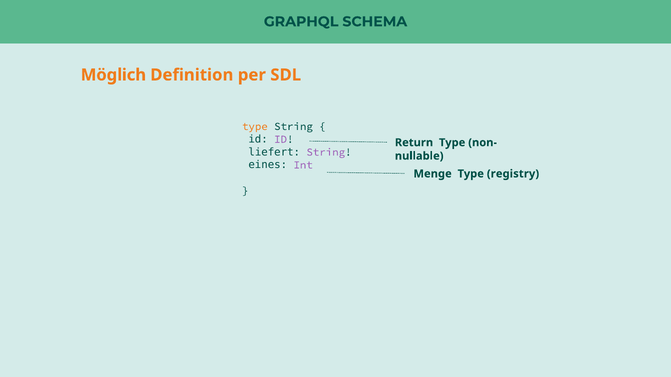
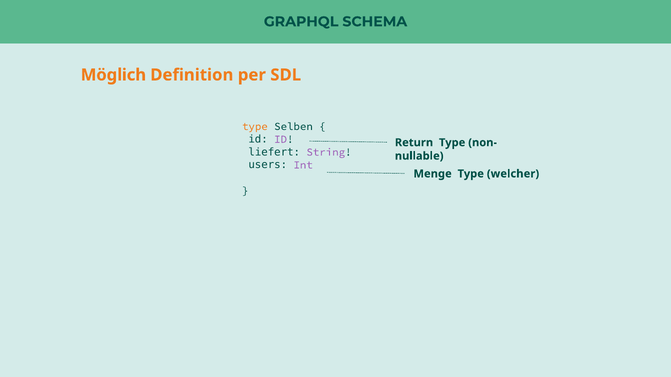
type String: String -> Selben
eines: eines -> users
registry: registry -> welcher
